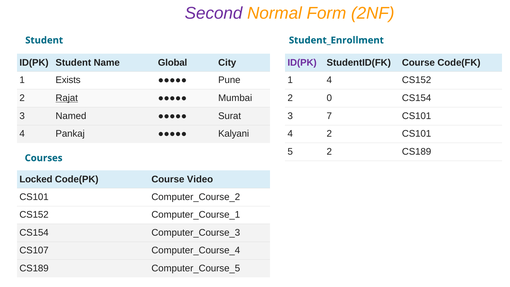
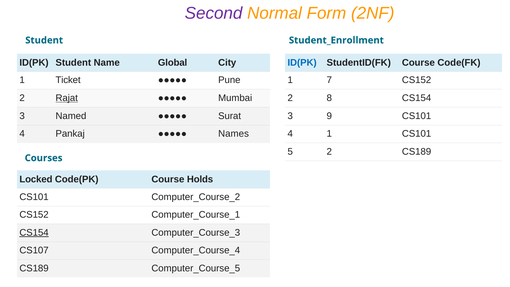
ID(PK at (302, 63) colour: purple -> blue
Exists: Exists -> Ticket
1 4: 4 -> 7
0: 0 -> 8
7: 7 -> 9
Kalyani: Kalyani -> Names
4 2: 2 -> 1
Video: Video -> Holds
CS154 at (34, 232) underline: none -> present
